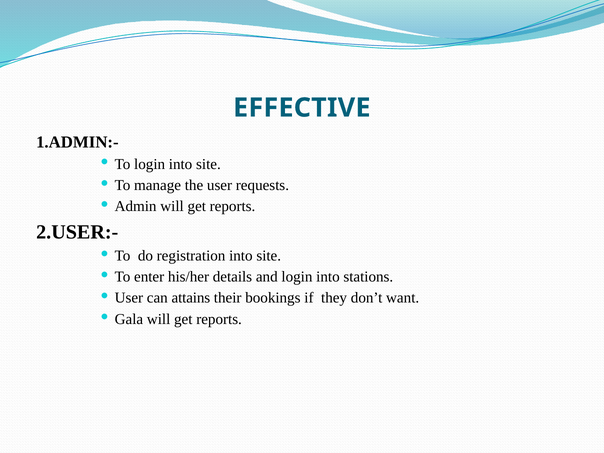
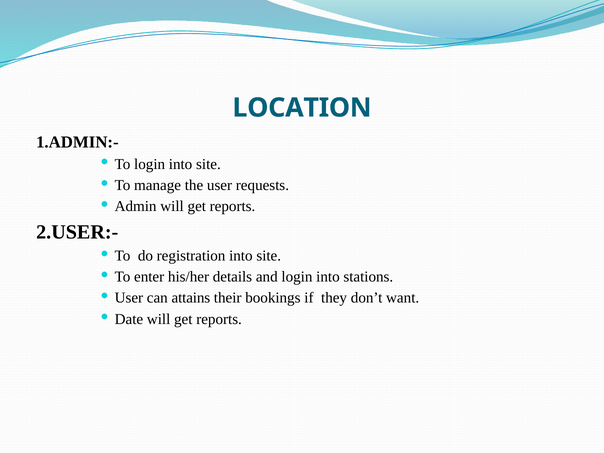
EFFECTIVE: EFFECTIVE -> LOCATION
Gala: Gala -> Date
